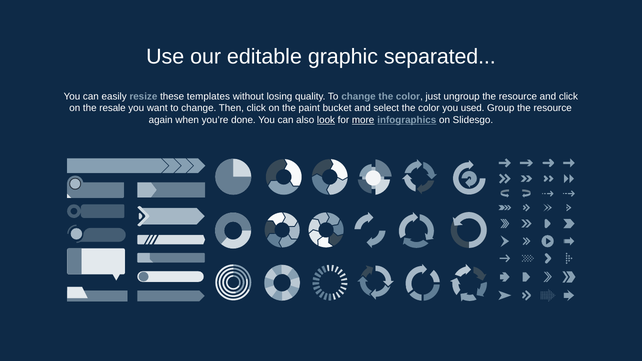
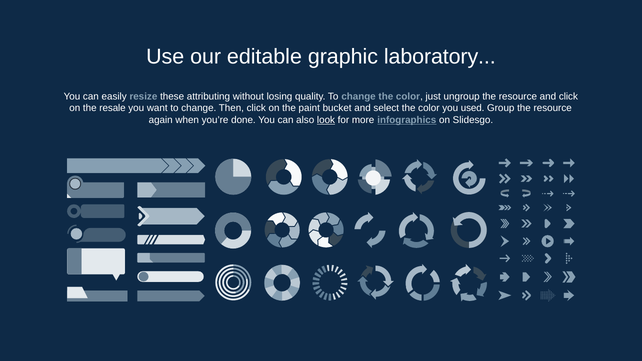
separated: separated -> laboratory
templates: templates -> attributing
more underline: present -> none
